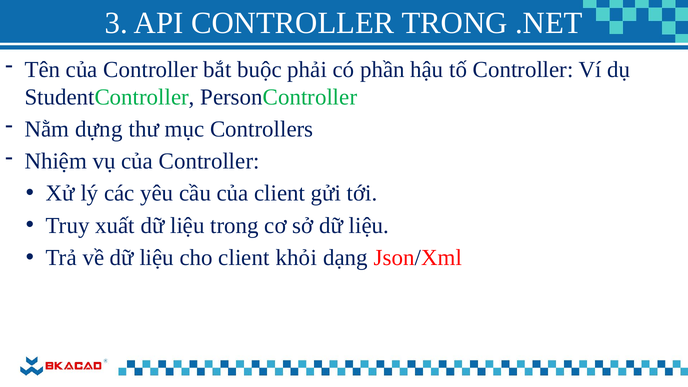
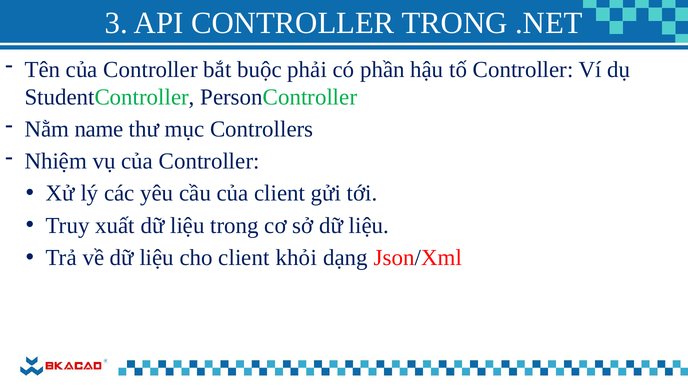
dựng: dựng -> name
